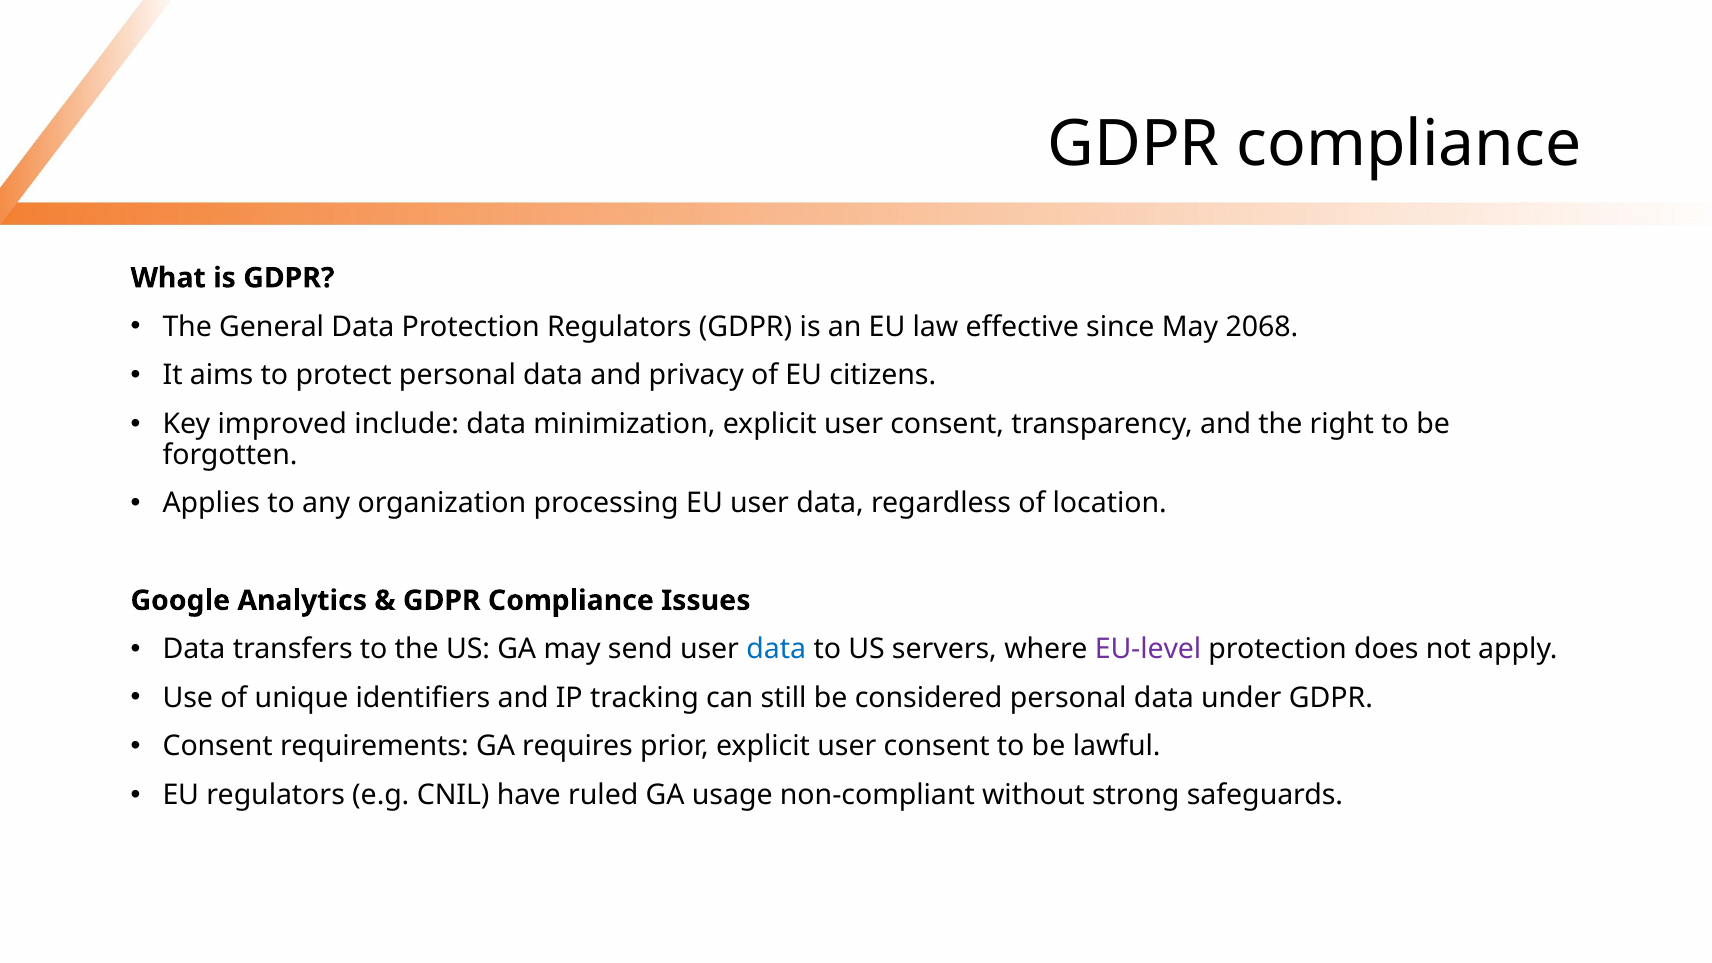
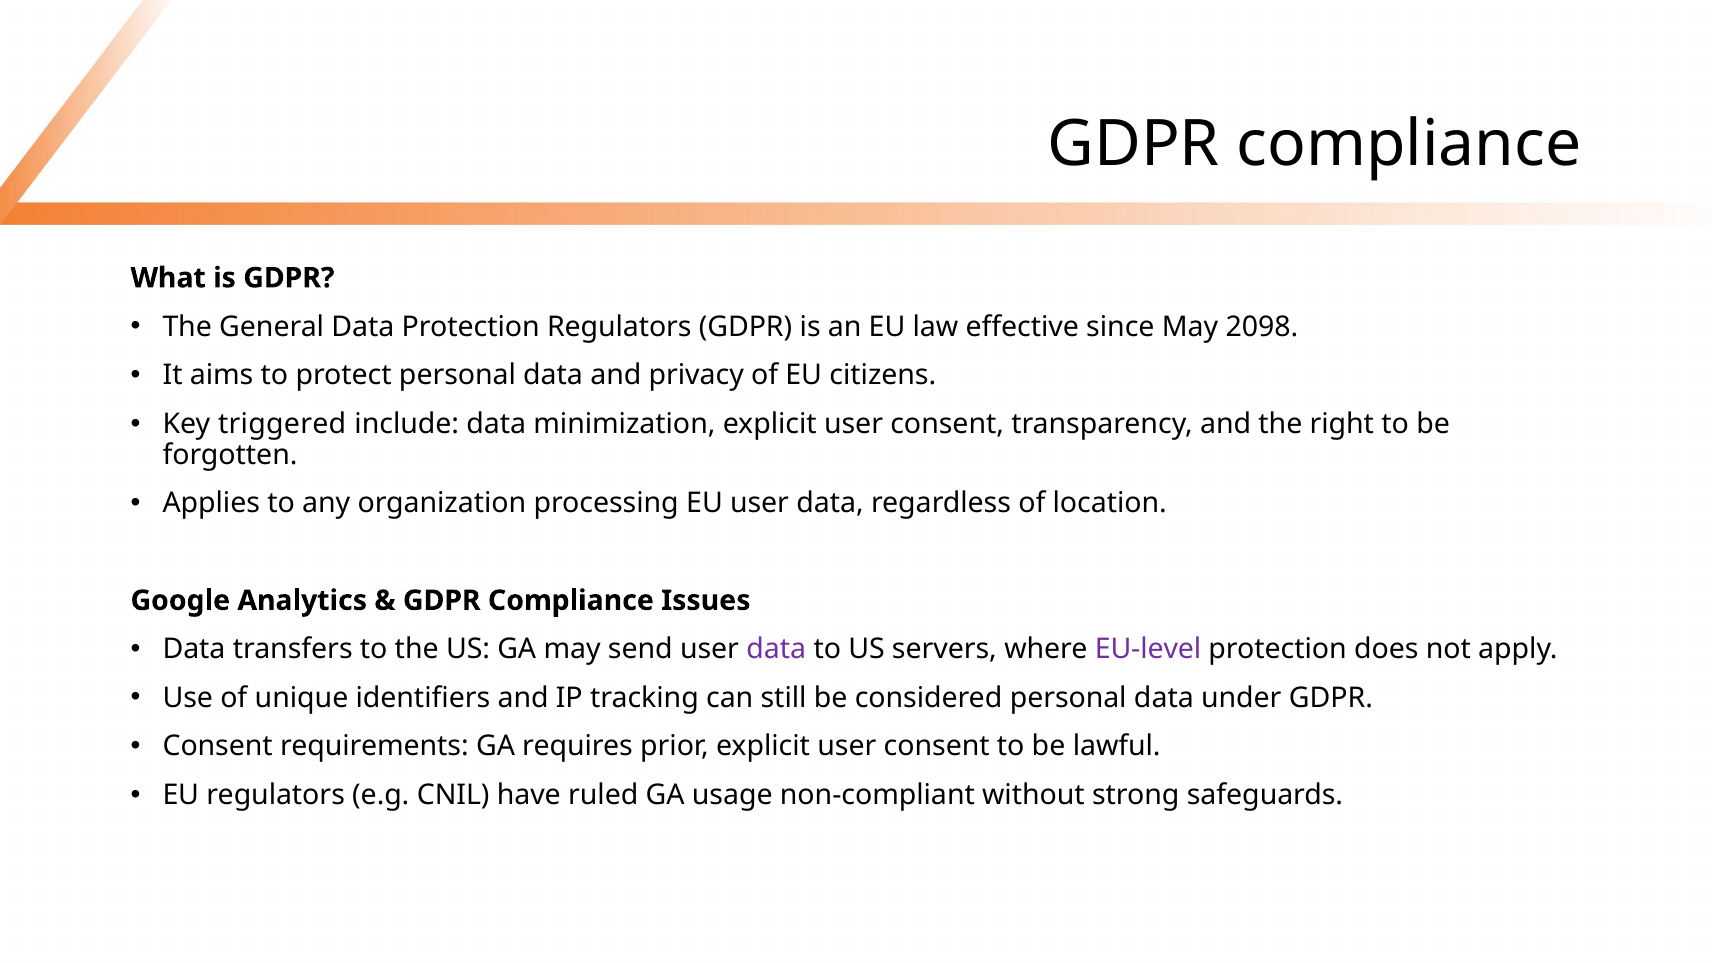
2068: 2068 -> 2098
improved: improved -> triggered
data at (776, 649) colour: blue -> purple
